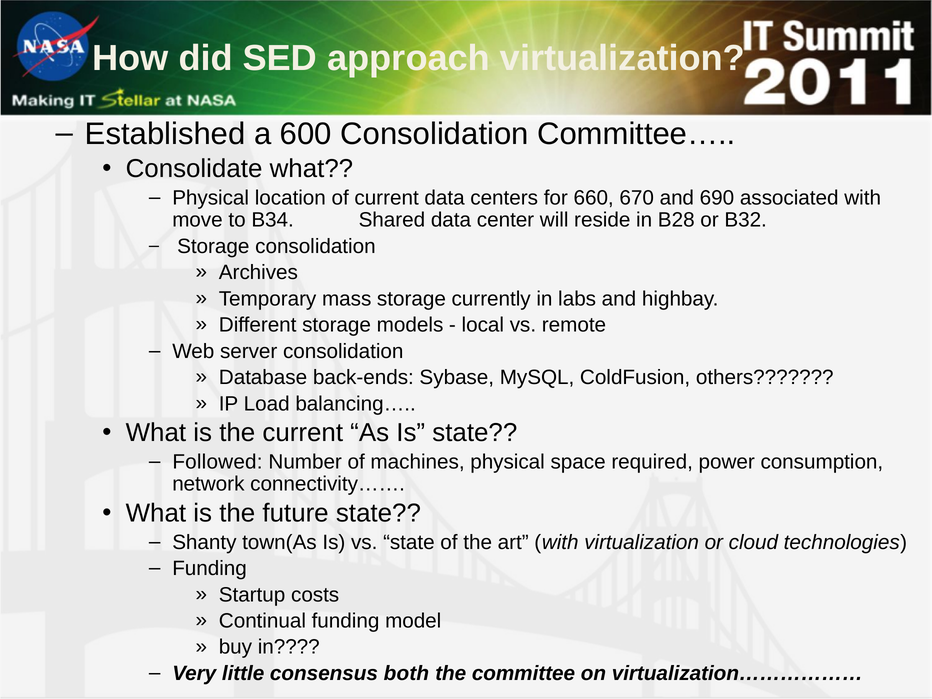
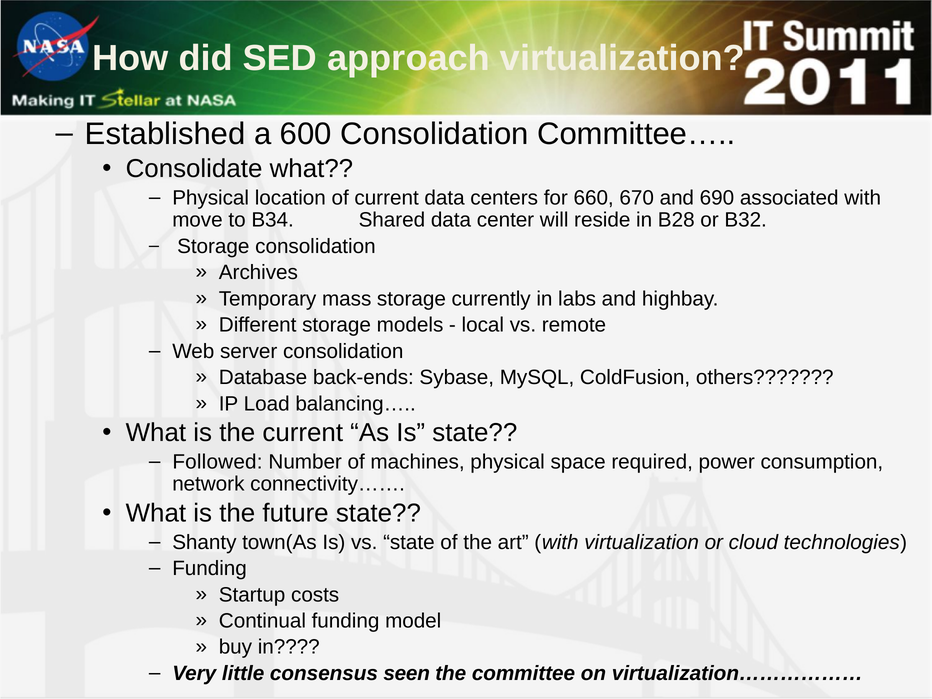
both: both -> seen
